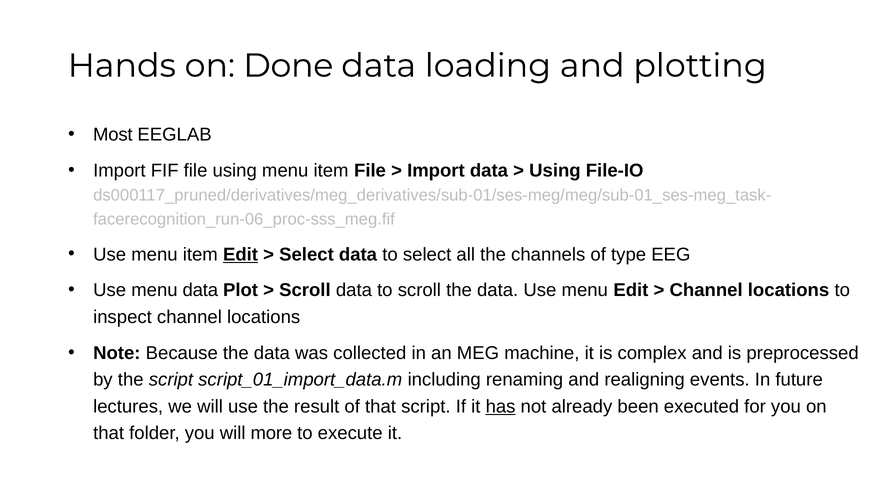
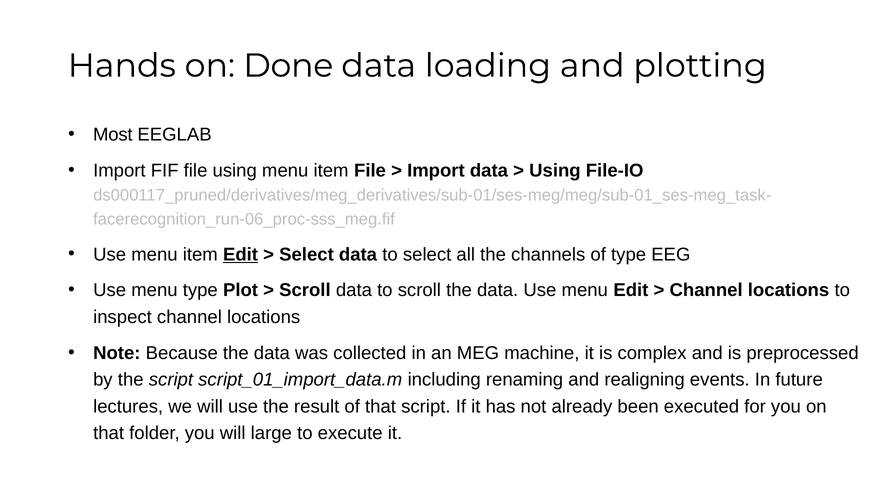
menu data: data -> type
has underline: present -> none
more: more -> large
